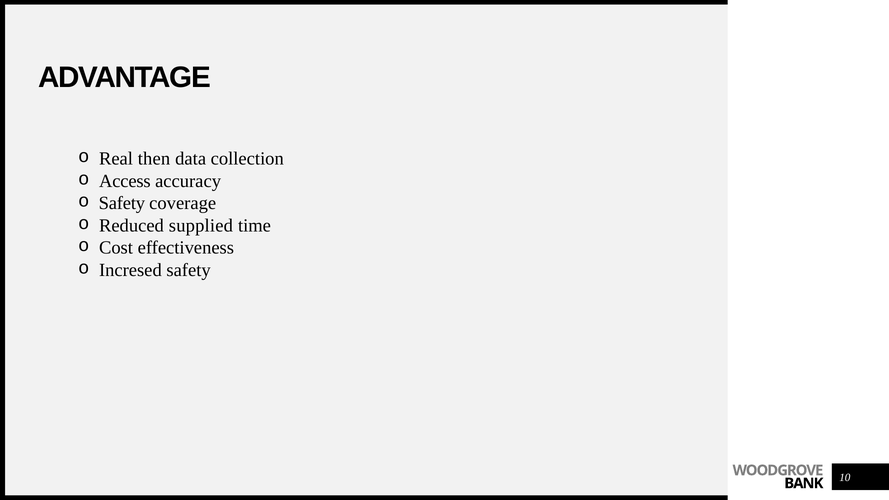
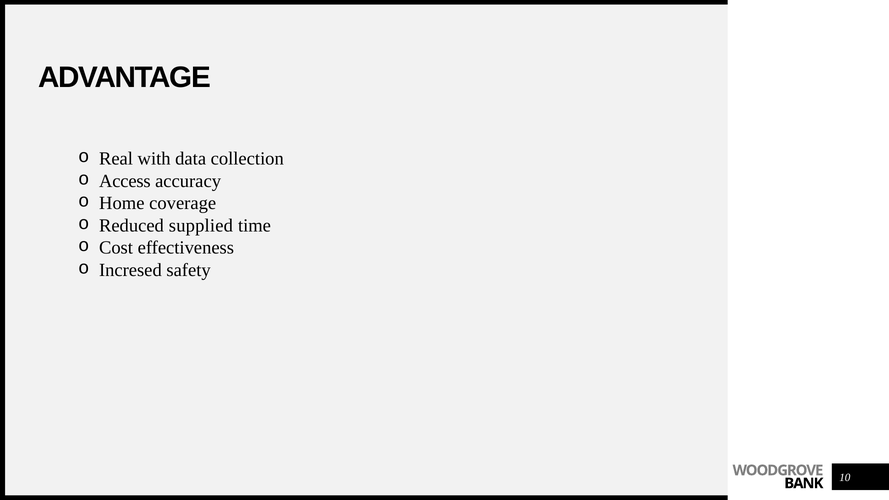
then: then -> with
Safety at (122, 203): Safety -> Home
